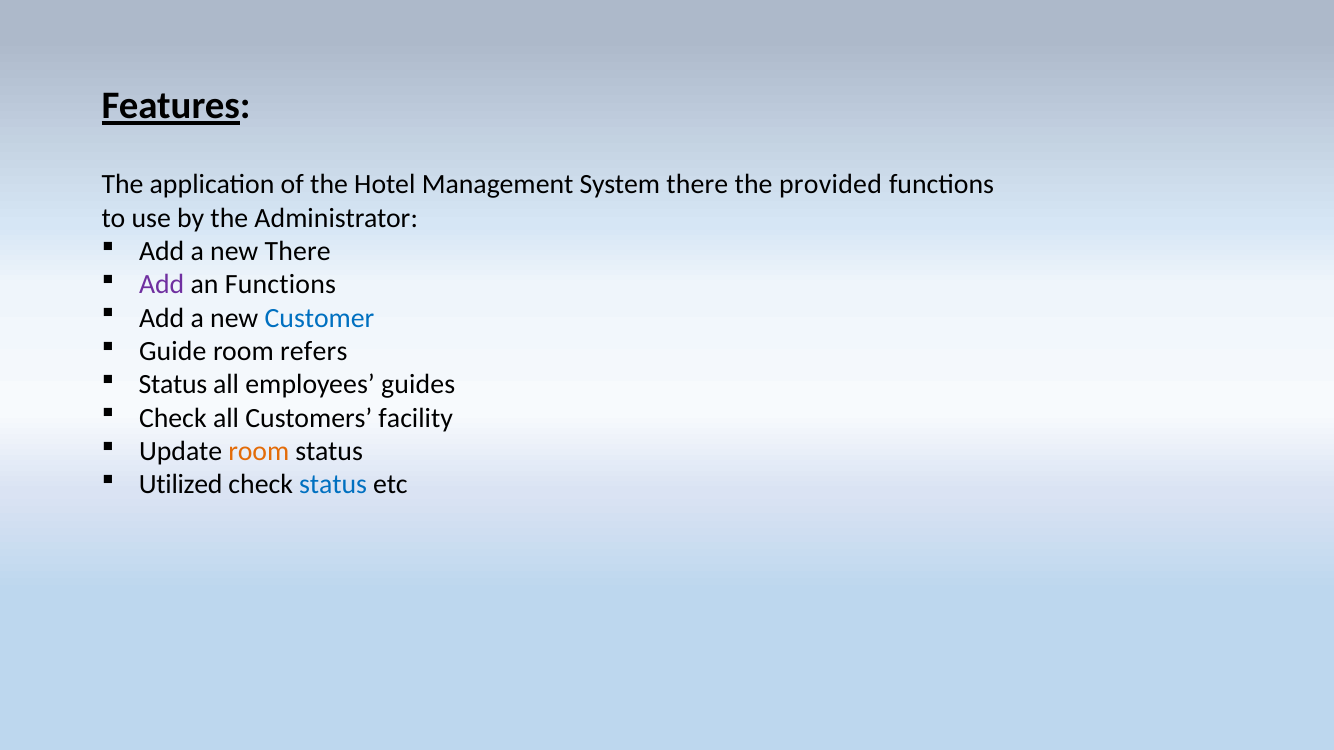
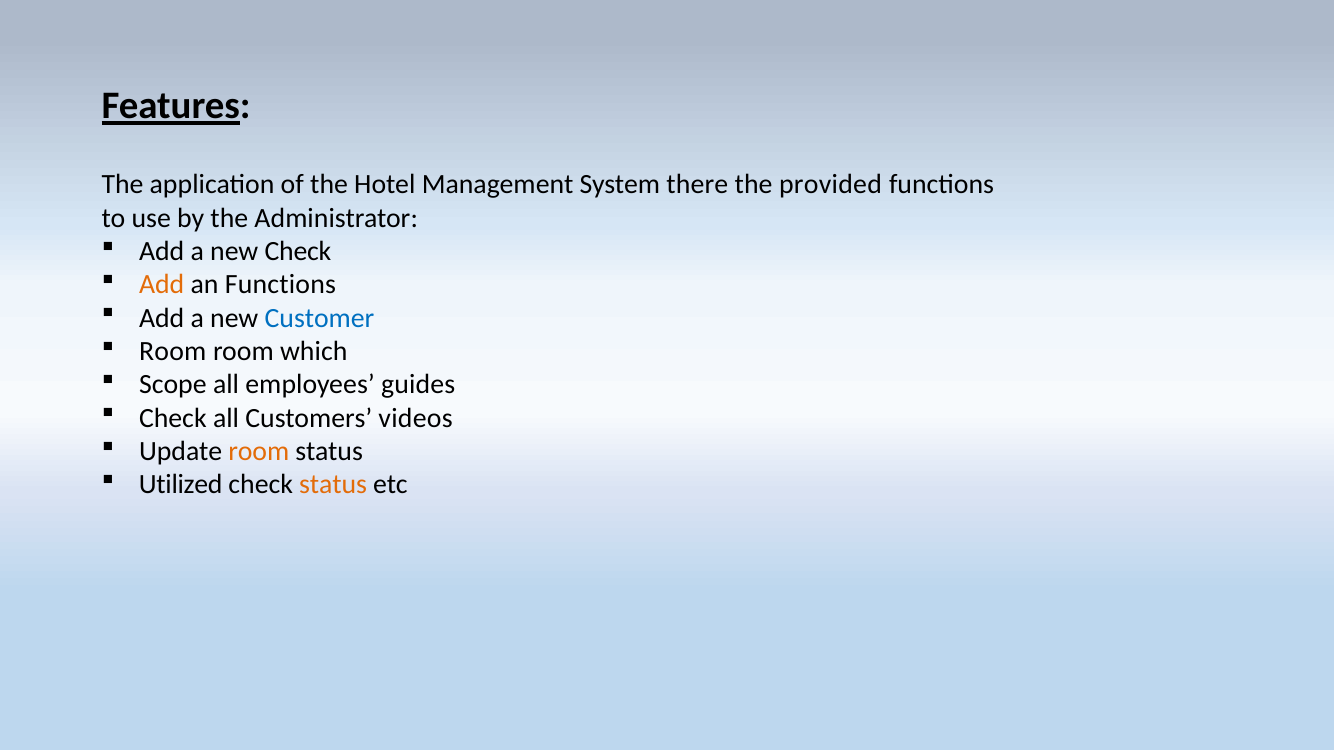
new There: There -> Check
Add at (162, 285) colour: purple -> orange
Guide at (173, 352): Guide -> Room
refers: refers -> which
Status at (173, 385): Status -> Scope
facility: facility -> videos
status at (333, 485) colour: blue -> orange
